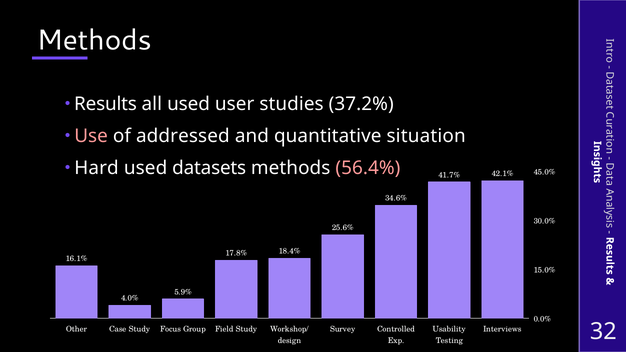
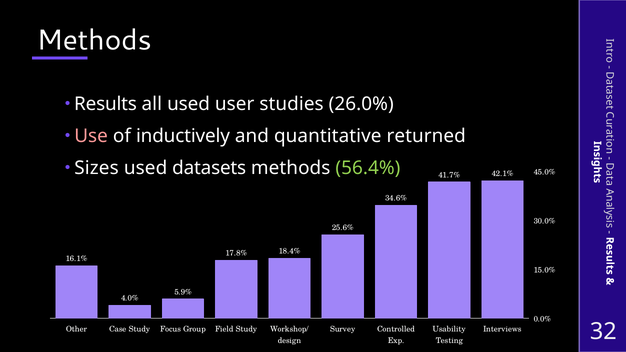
37.2%: 37.2% -> 26.0%
addressed: addressed -> inductively
situation: situation -> returned
Hard: Hard -> Sizes
56.4% colour: pink -> light green
